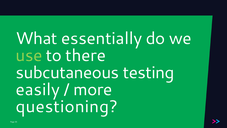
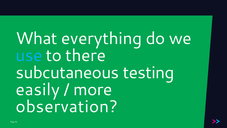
essentially: essentially -> everything
use colour: light green -> light blue
questioning: questioning -> observation
